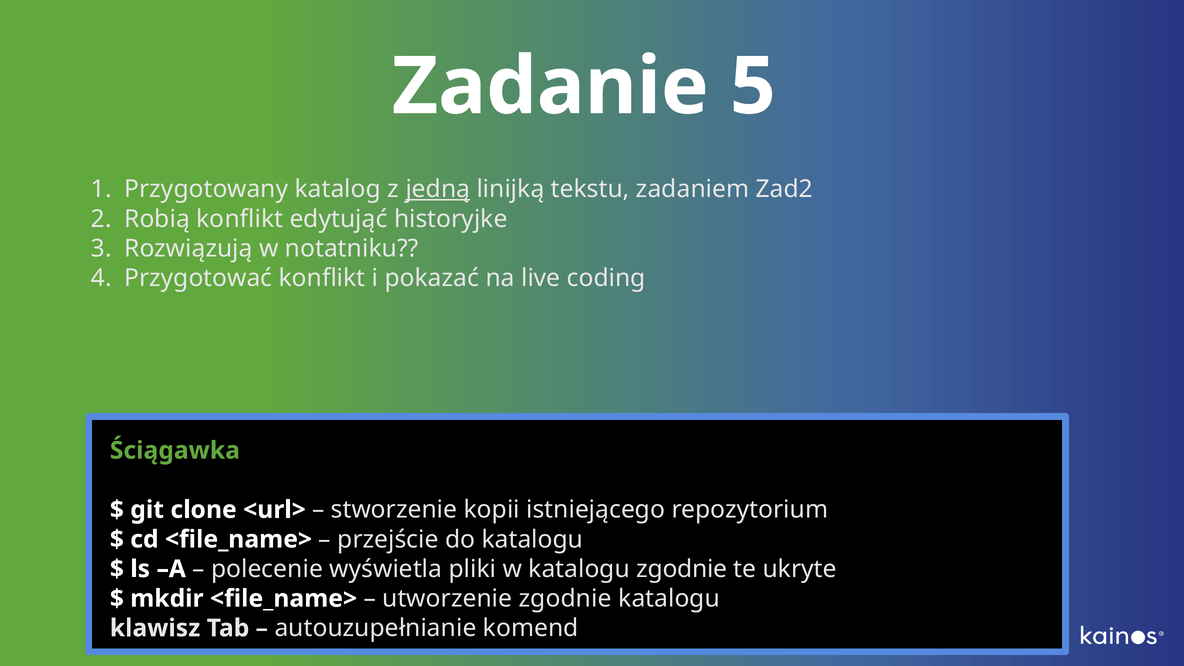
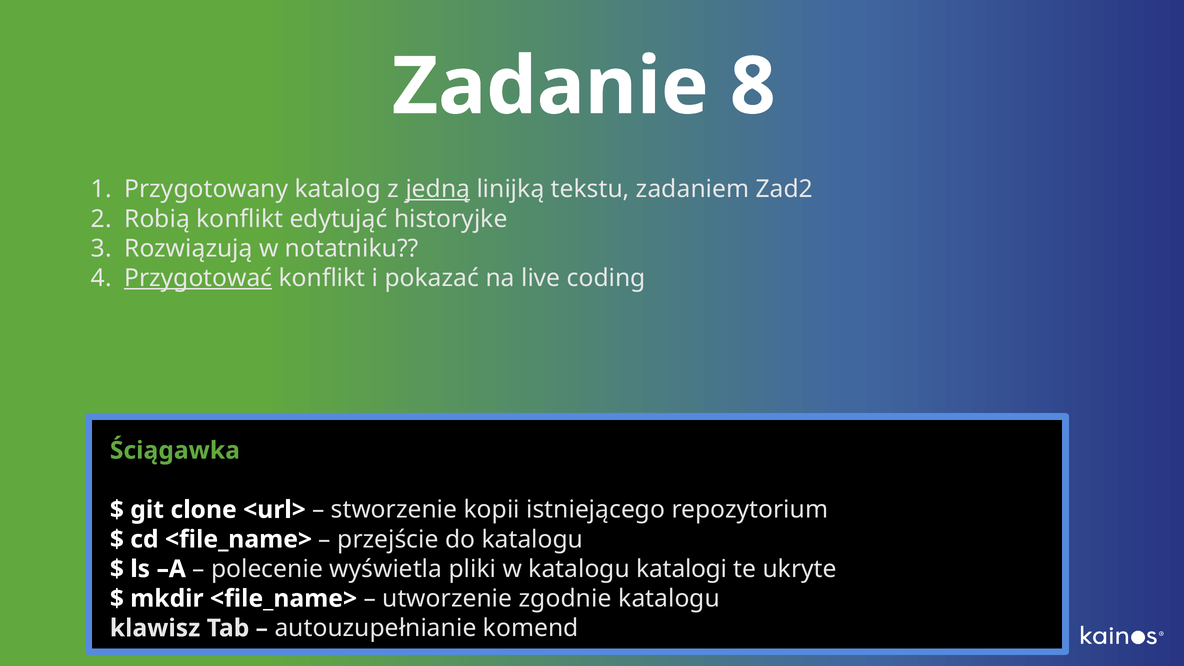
5: 5 -> 8
Przygotować underline: none -> present
katalogu zgodnie: zgodnie -> katalogi
